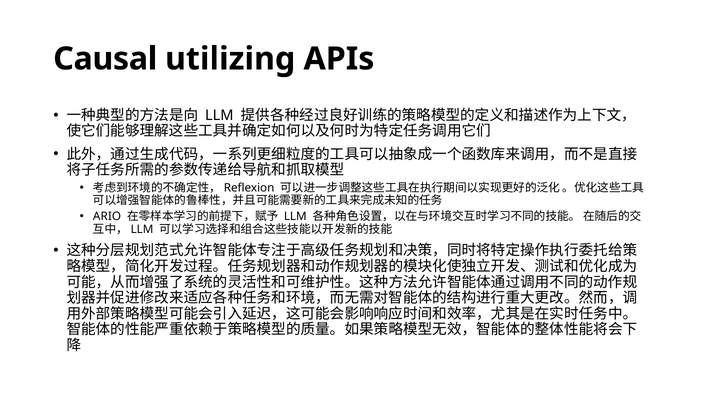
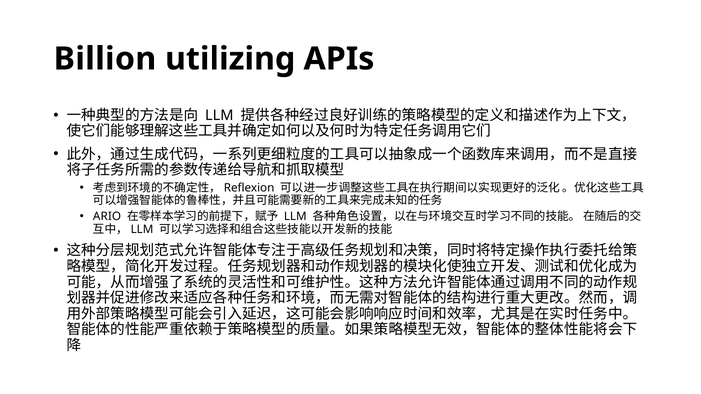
Causal: Causal -> Billion
